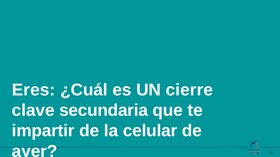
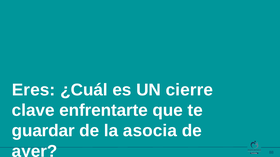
secundaria: secundaria -> enfrentarte
impartir: impartir -> guardar
celular: celular -> asocia
